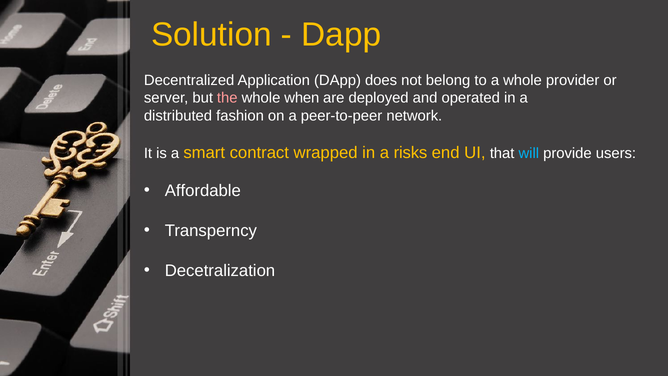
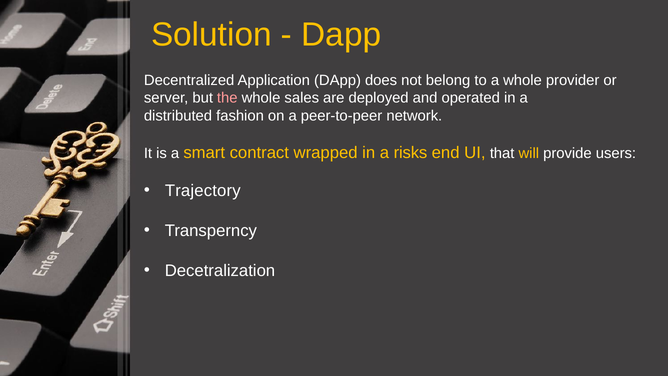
when: when -> sales
will colour: light blue -> yellow
Affordable: Affordable -> Trajectory
